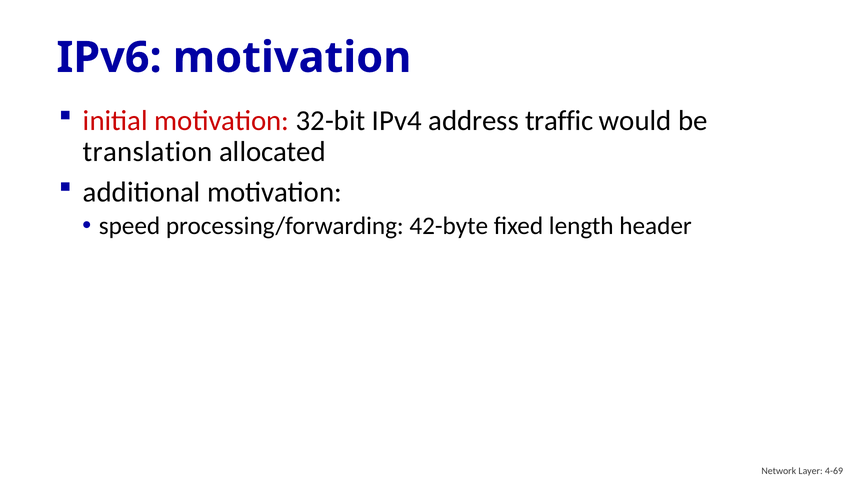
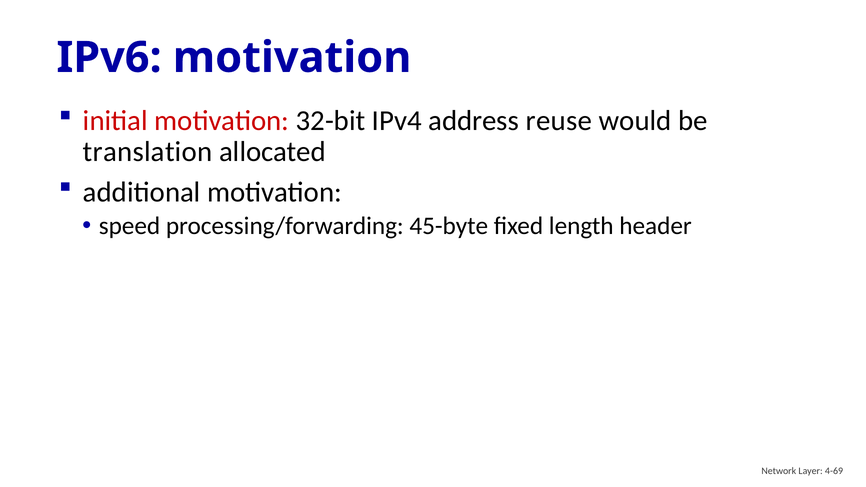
traffic: traffic -> reuse
42-byte: 42-byte -> 45-byte
